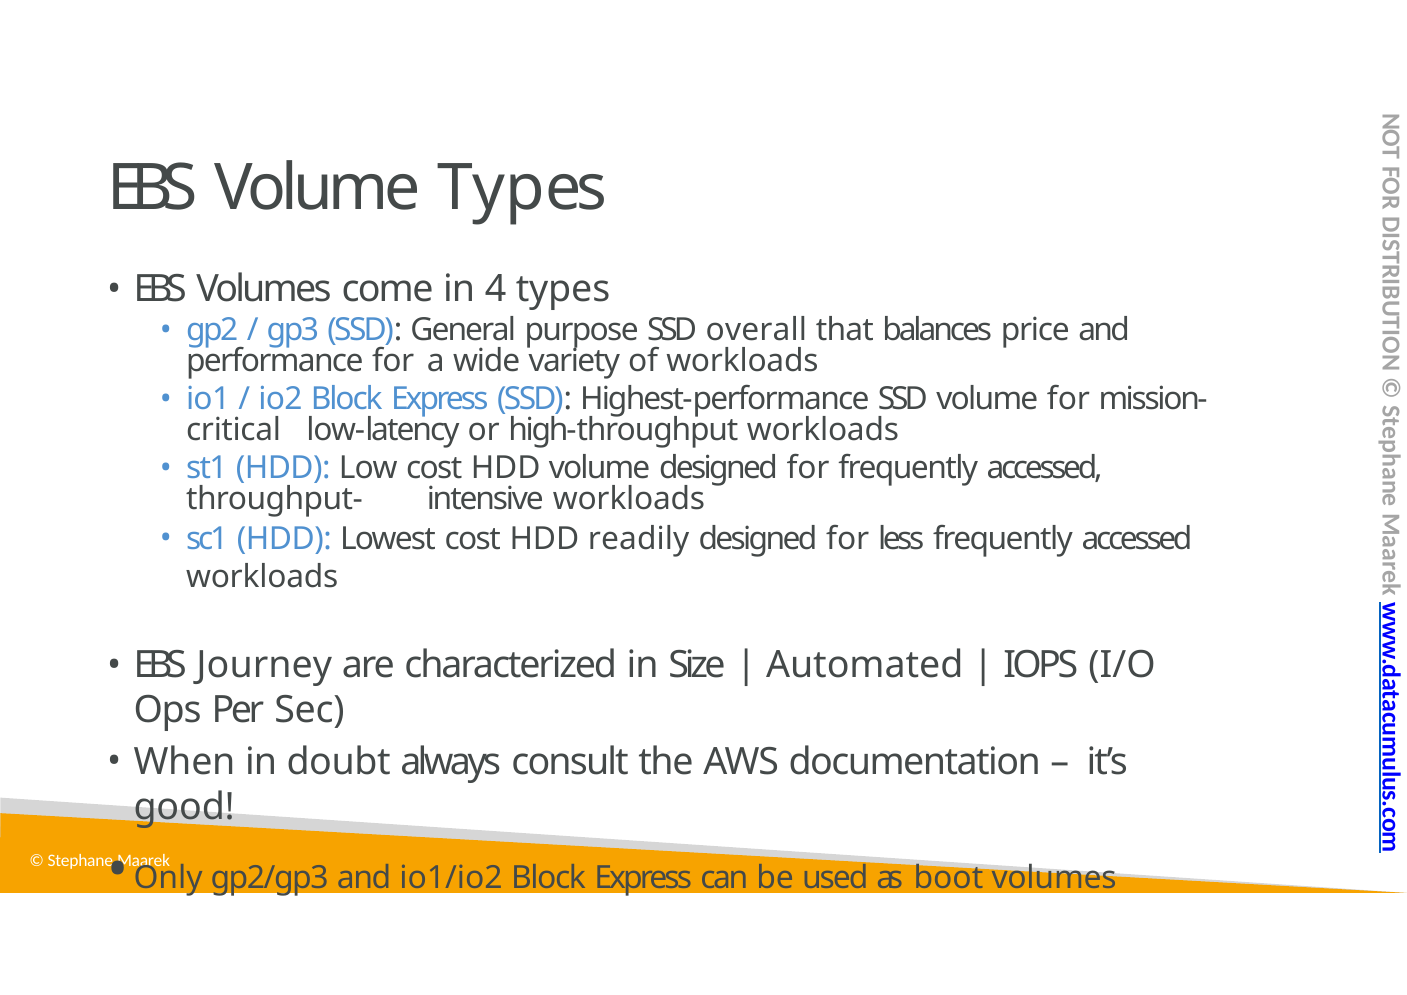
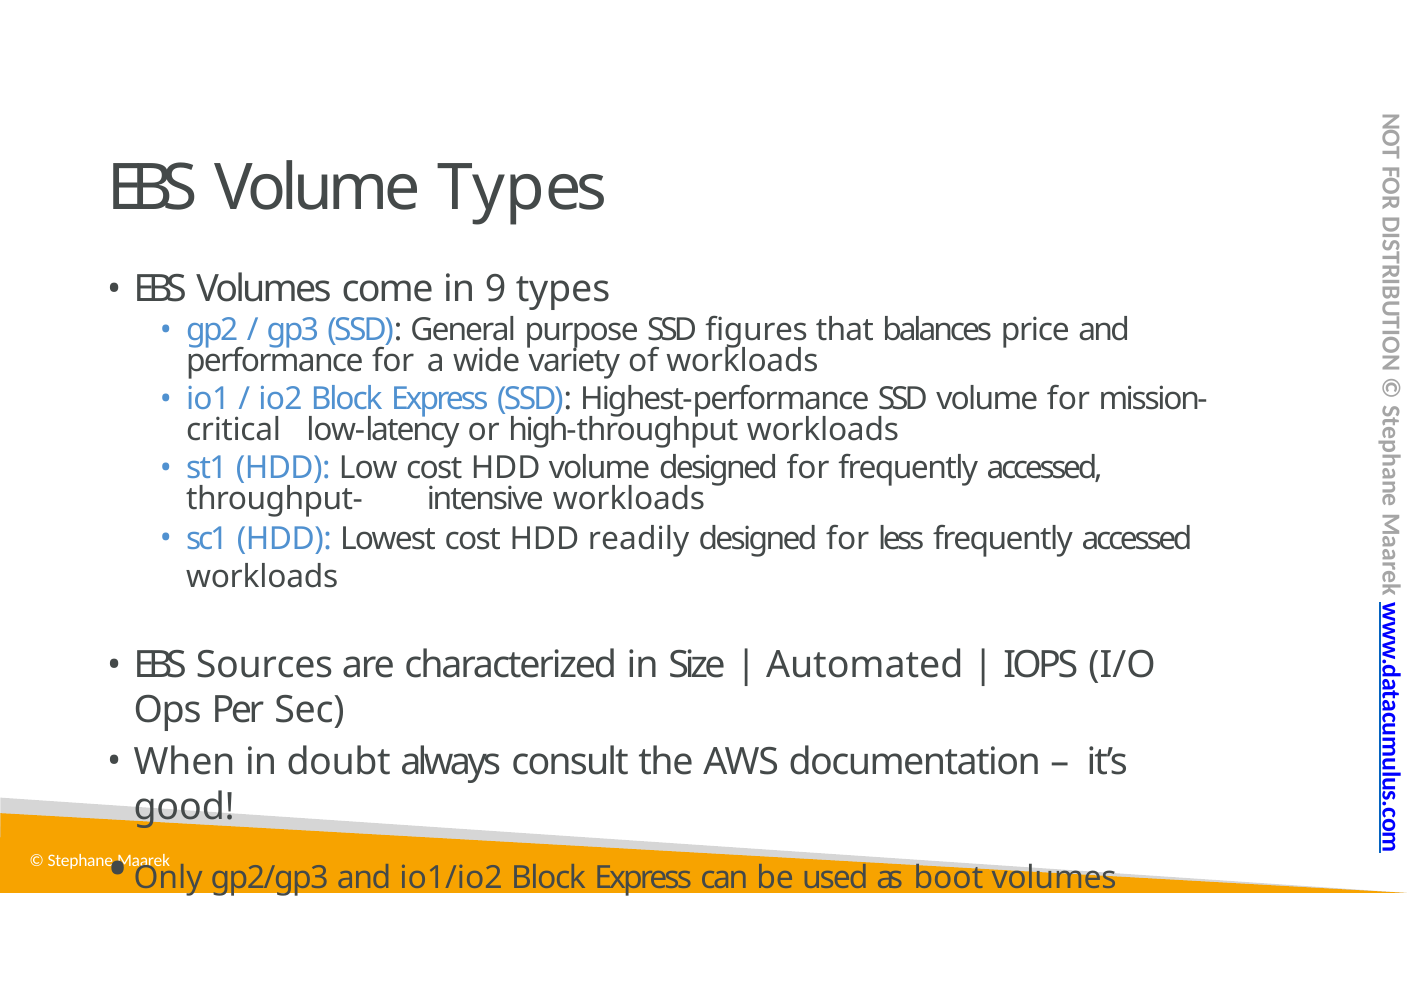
4: 4 -> 9
overall: overall -> figures
Journey: Journey -> Sources
